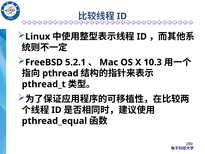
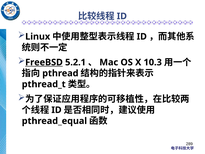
FreeBSD underline: none -> present
